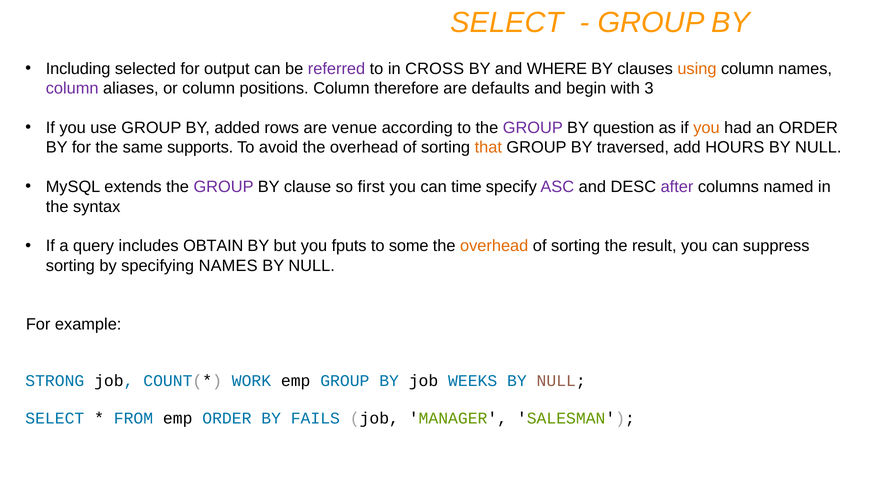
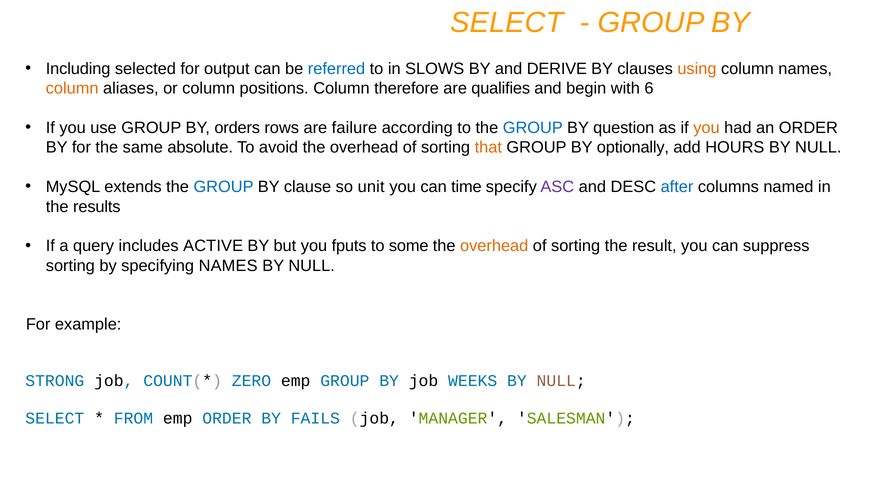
referred colour: purple -> blue
CROSS: CROSS -> SLOWS
WHERE: WHERE -> DERIVE
column at (72, 88) colour: purple -> orange
defaults: defaults -> qualifies
3: 3 -> 6
added: added -> orders
venue: venue -> failure
GROUP at (533, 128) colour: purple -> blue
supports: supports -> absolute
traversed: traversed -> optionally
GROUP at (224, 187) colour: purple -> blue
first: first -> unit
after colour: purple -> blue
syntax: syntax -> results
OBTAIN: OBTAIN -> ACTIVE
WORK: WORK -> ZERO
